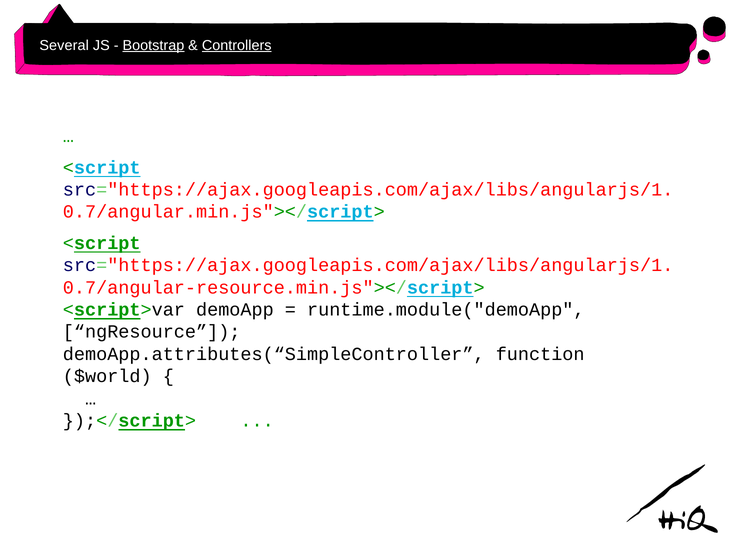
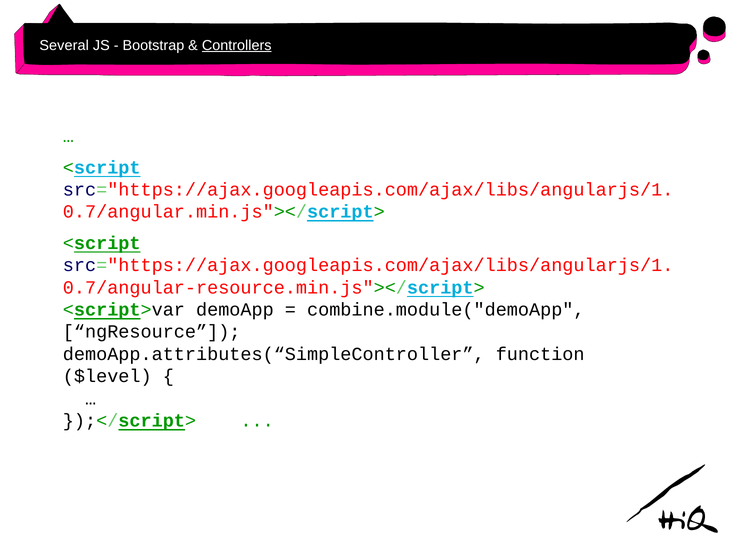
Bootstrap underline: present -> none
runtime.module("demoApp: runtime.module("demoApp -> combine.module("demoApp
$world: $world -> $level
